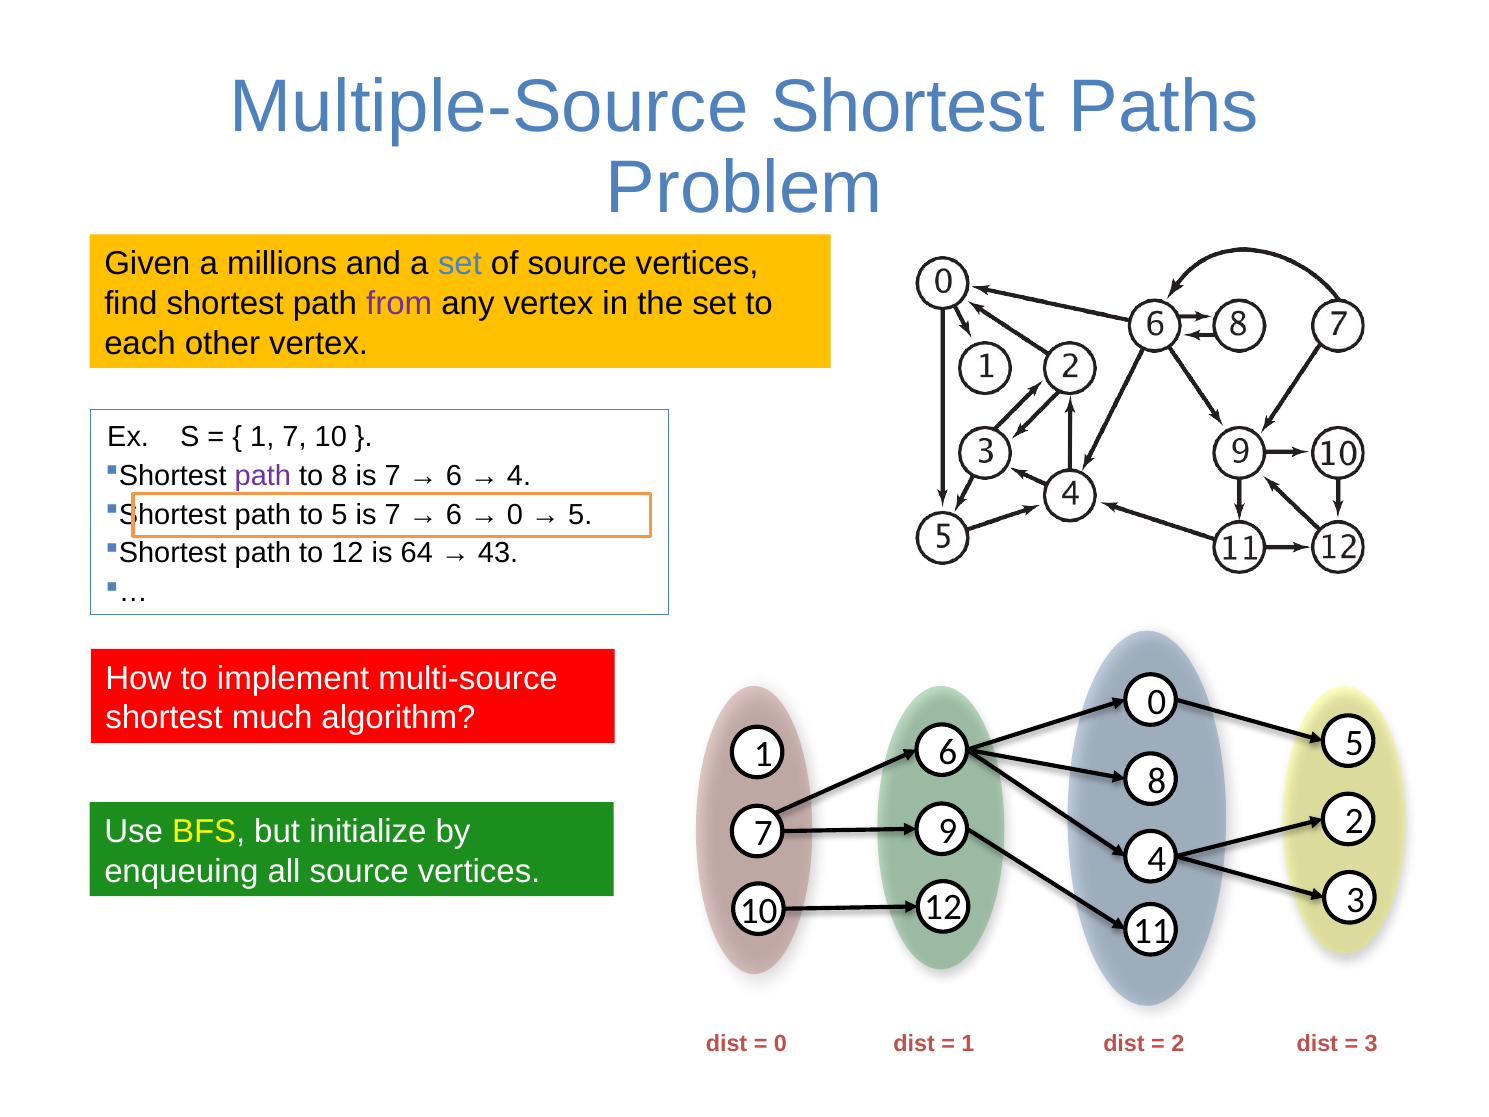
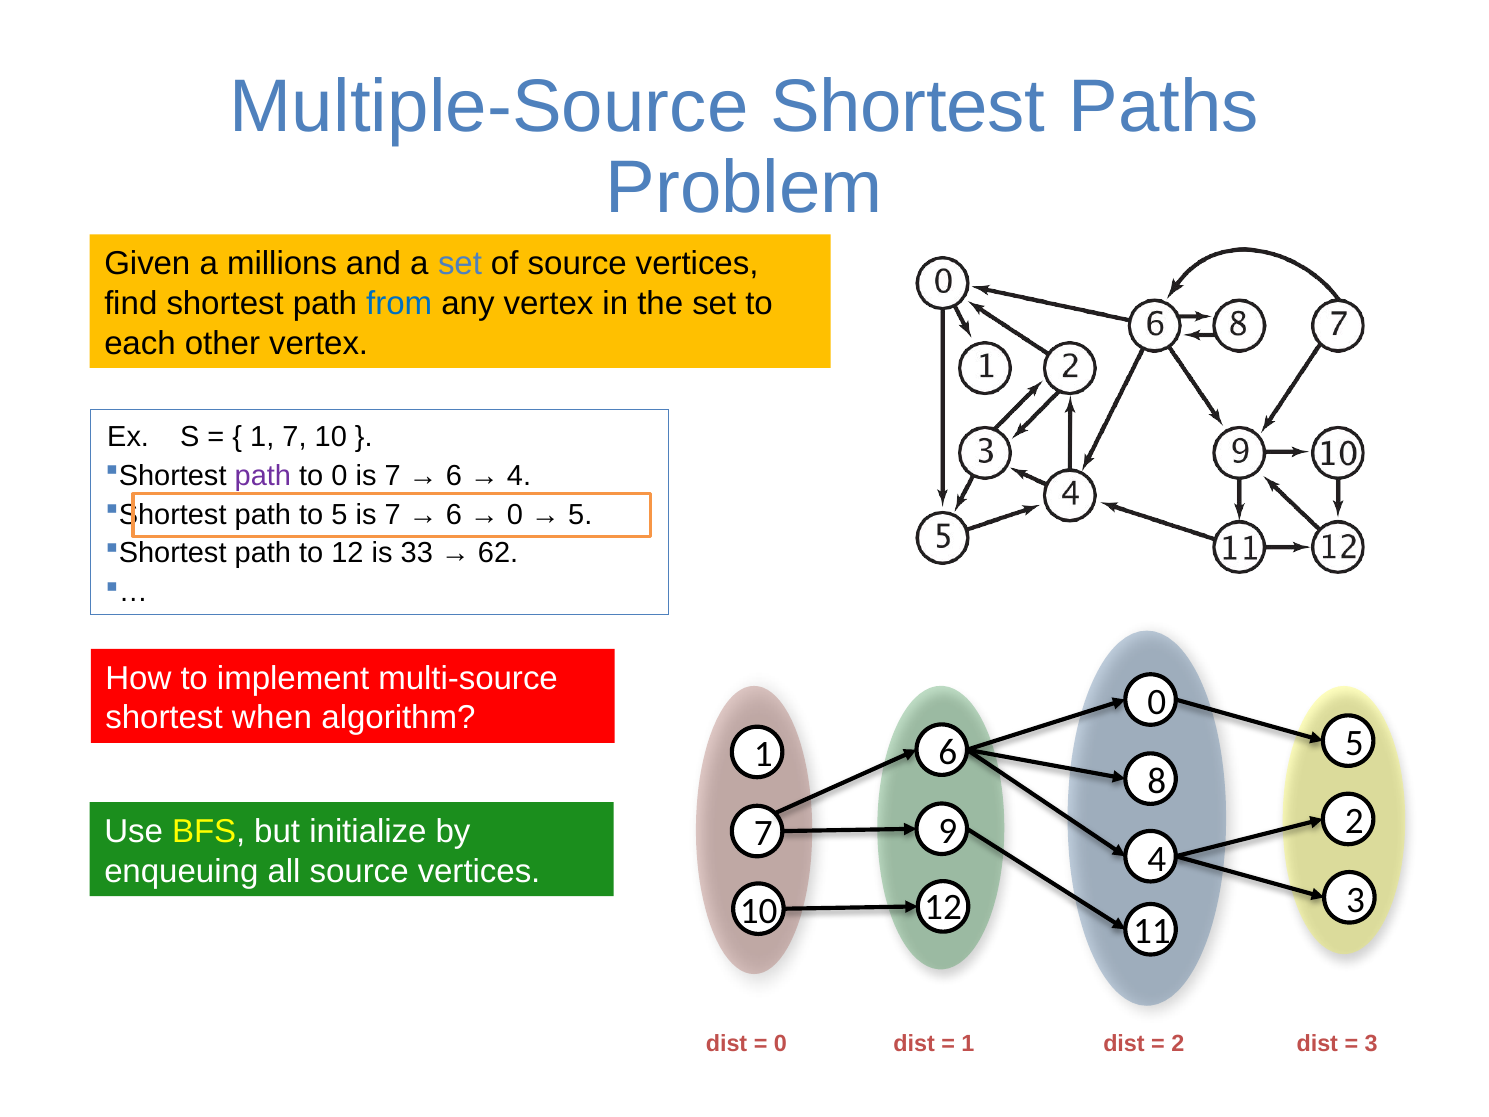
from colour: purple -> blue
to 8: 8 -> 0
64: 64 -> 33
43: 43 -> 62
much: much -> when
